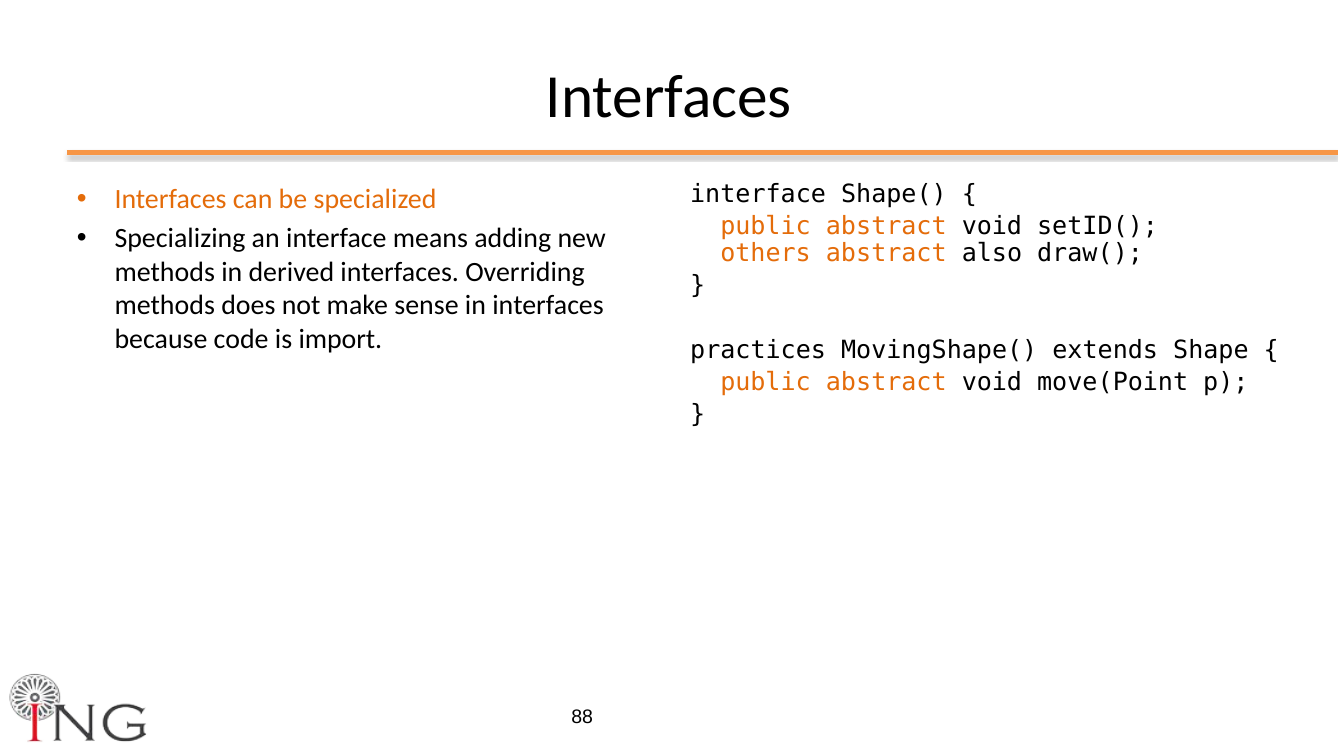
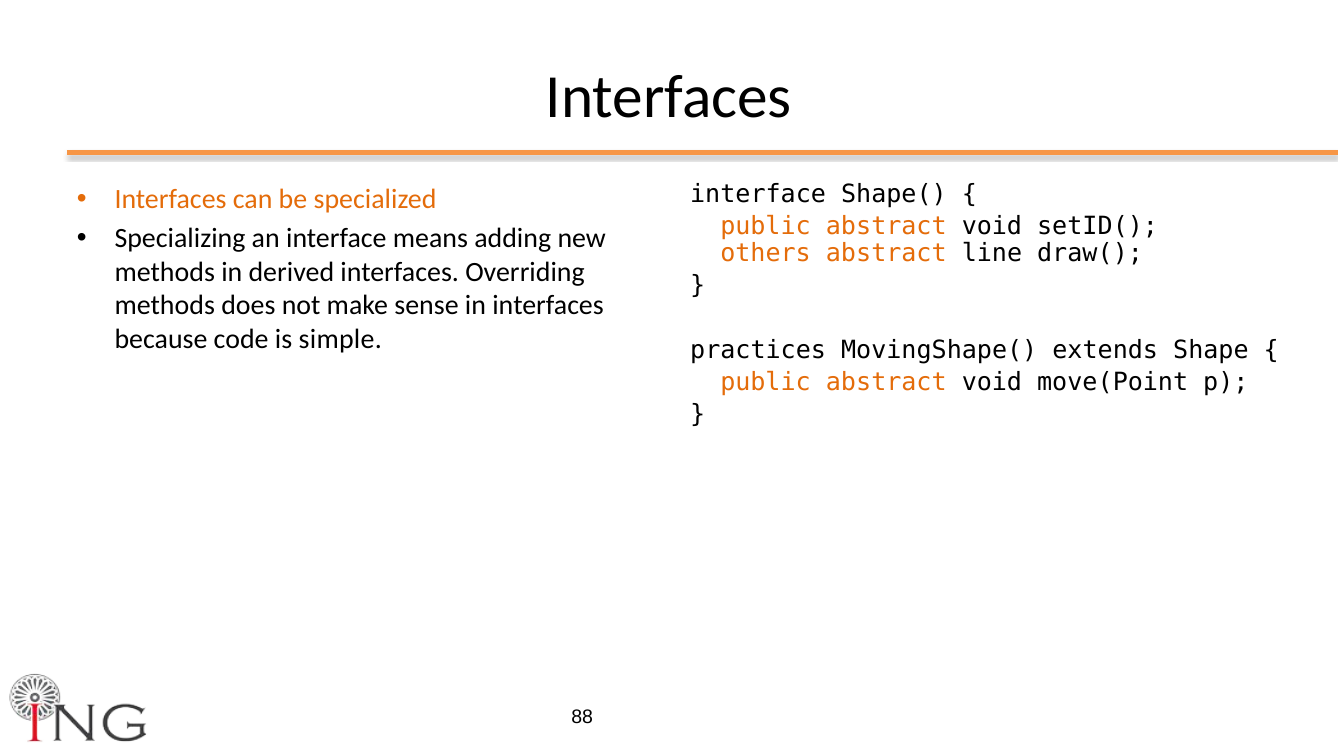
also: also -> line
import: import -> simple
